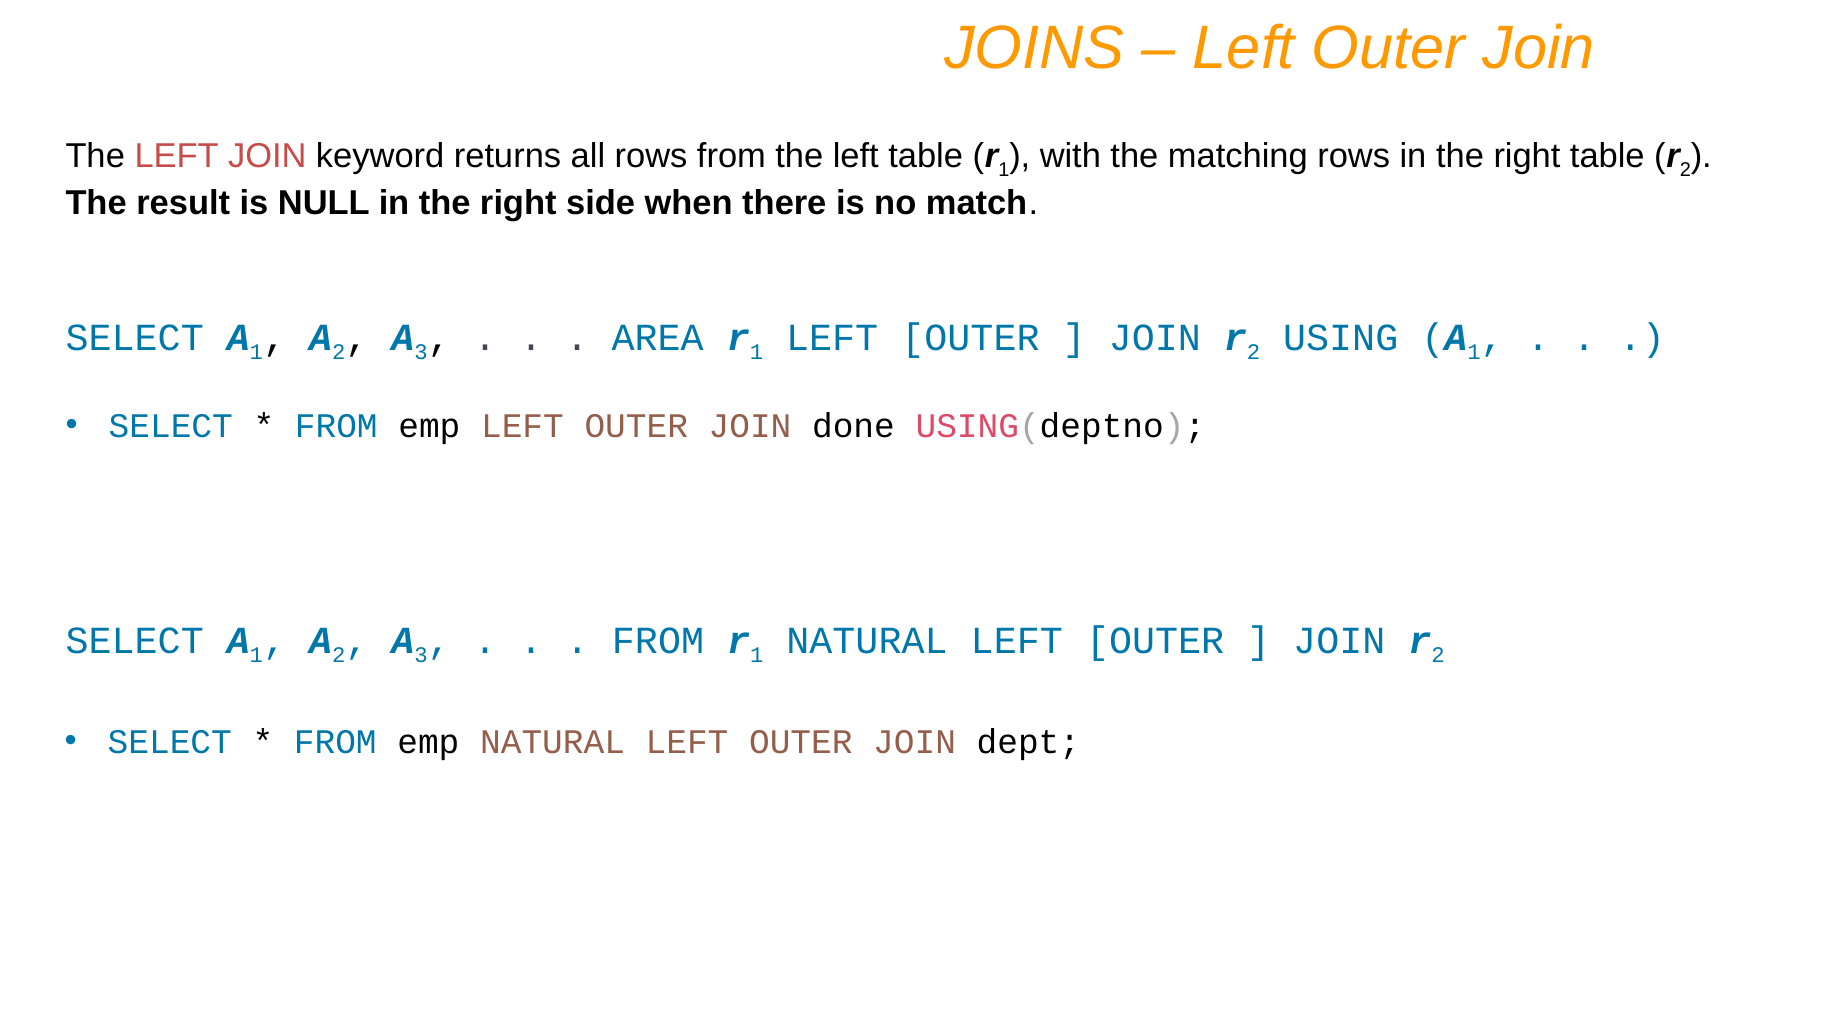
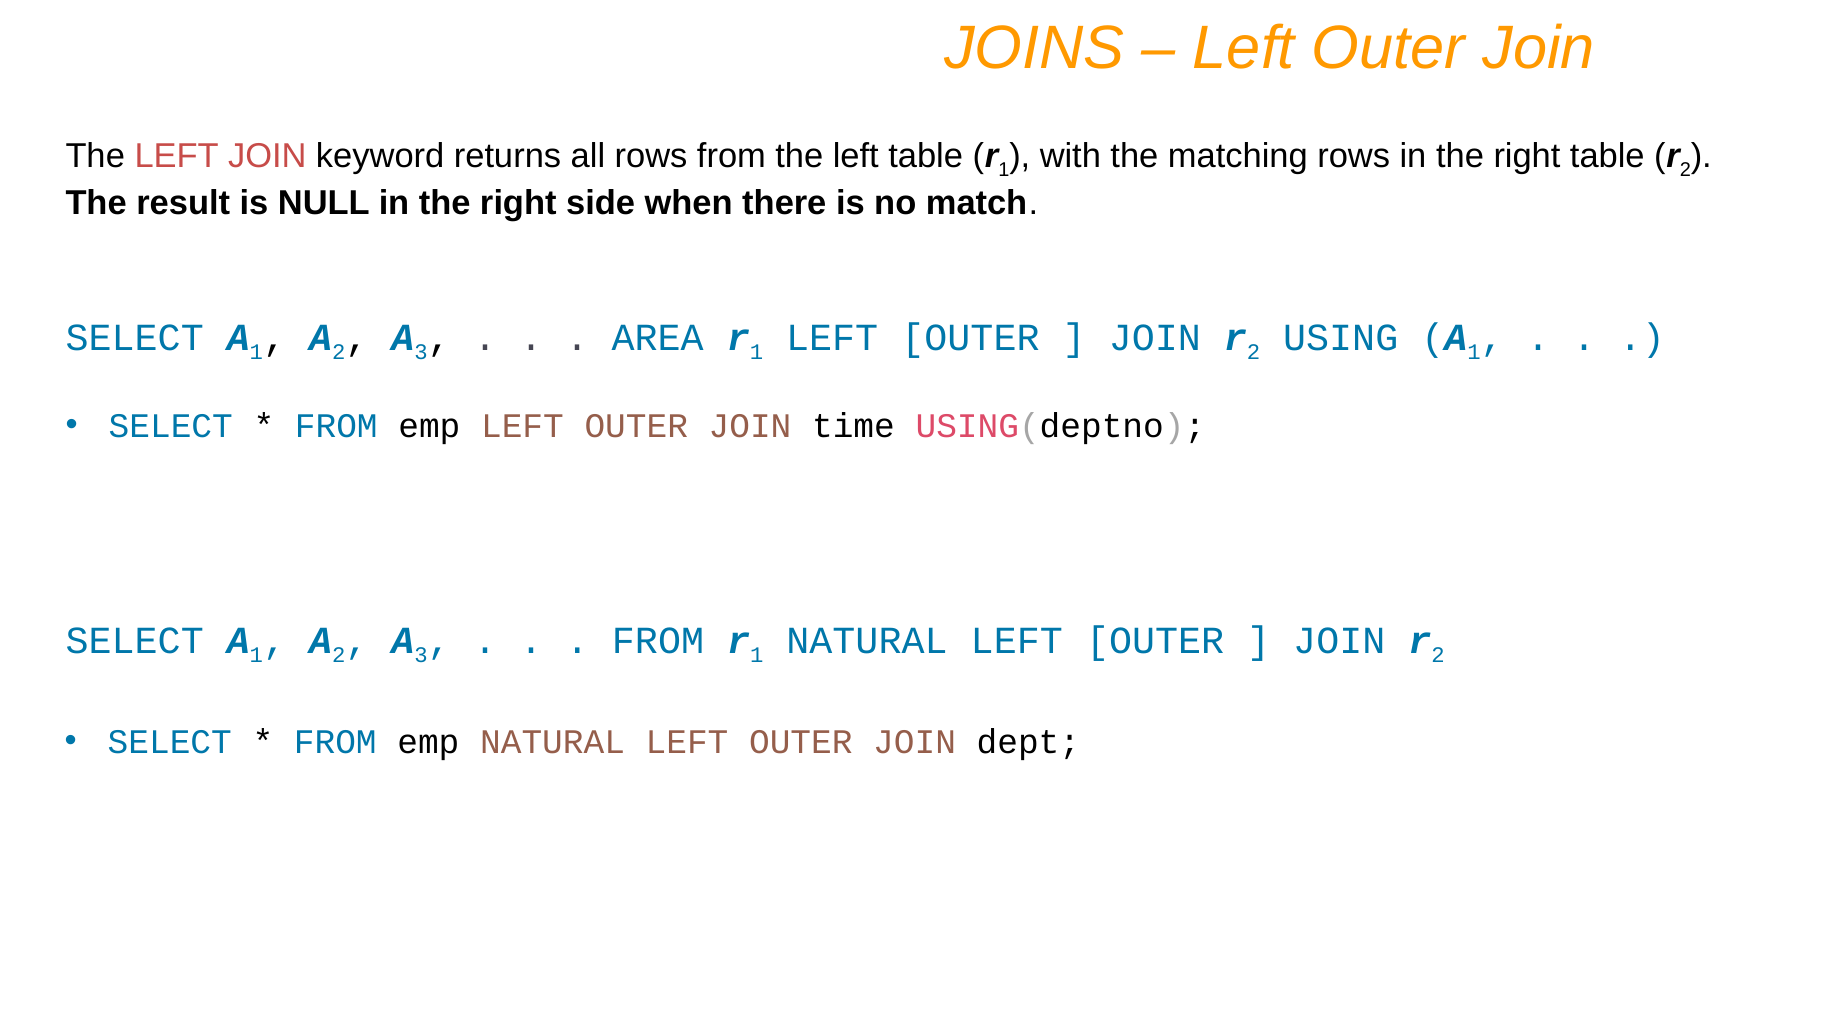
done: done -> time
